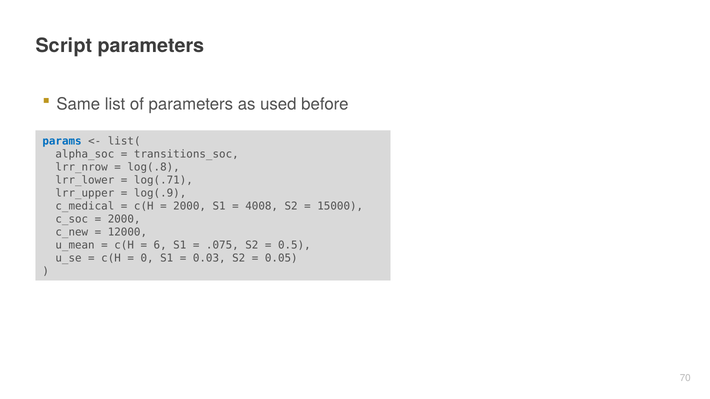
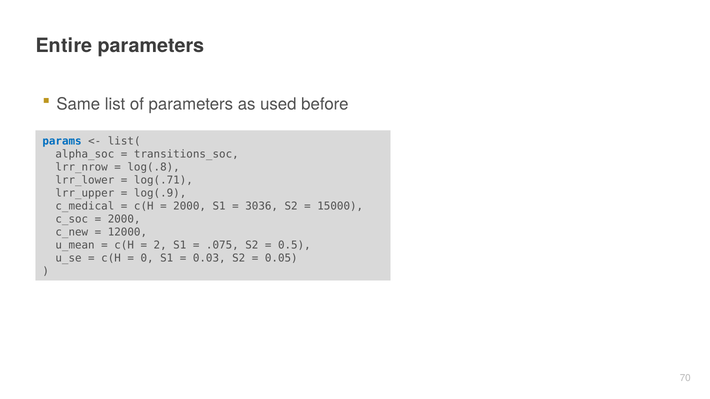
Script: Script -> Entire
4008: 4008 -> 3036
6: 6 -> 2
